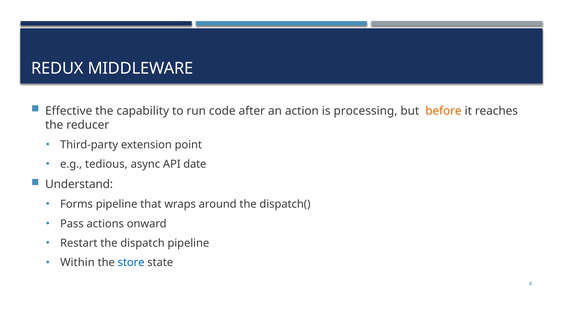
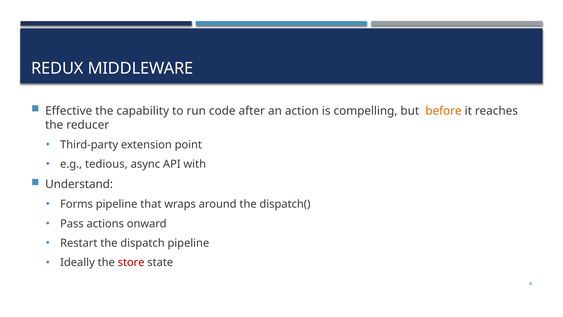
processing: processing -> compelling
date: date -> with
Within: Within -> Ideally
store colour: blue -> red
